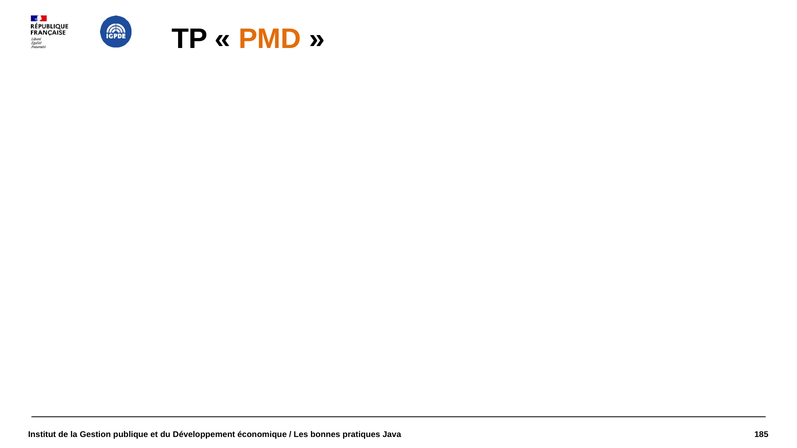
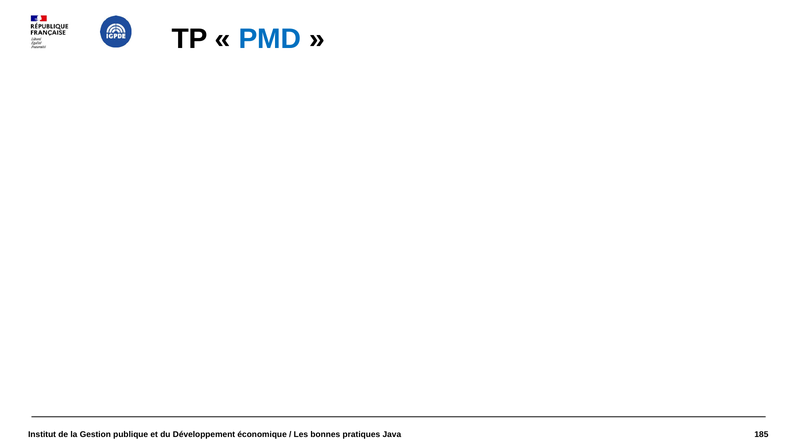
PMD colour: orange -> blue
